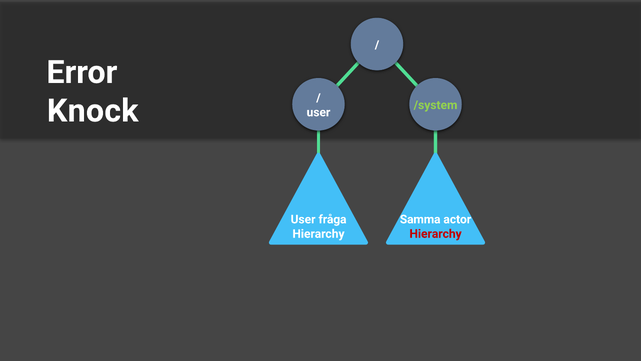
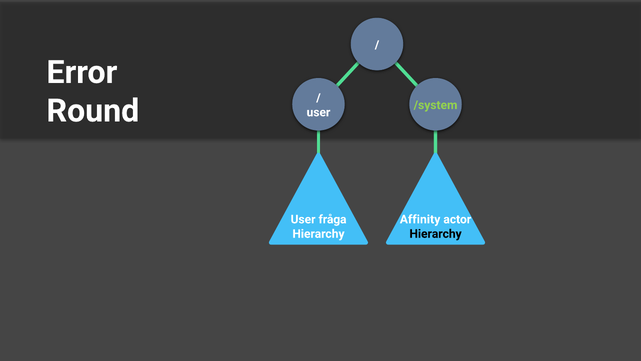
Knock: Knock -> Round
Samma: Samma -> Affinity
Hierarchy at (436, 234) colour: red -> black
